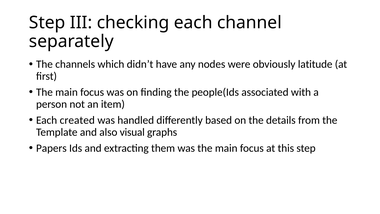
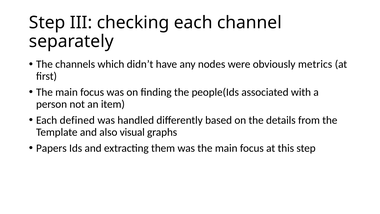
latitude: latitude -> metrics
created: created -> defined
